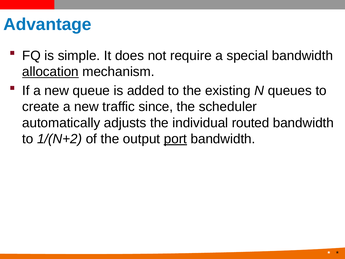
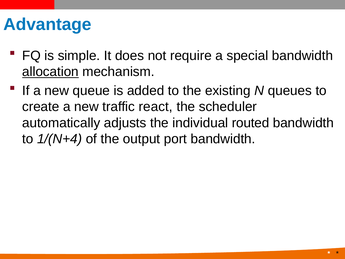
since: since -> react
1/(N+2: 1/(N+2 -> 1/(N+4
port underline: present -> none
